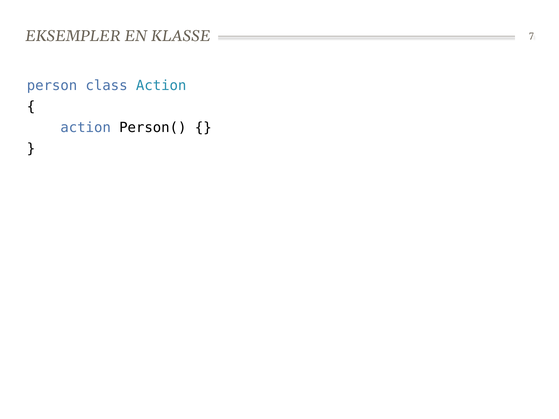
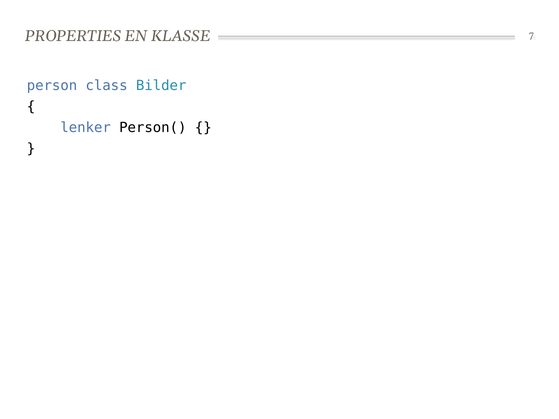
EKSEMPLER: EKSEMPLER -> PROPERTIES
class Action: Action -> Bilder
action at (86, 128): action -> lenker
